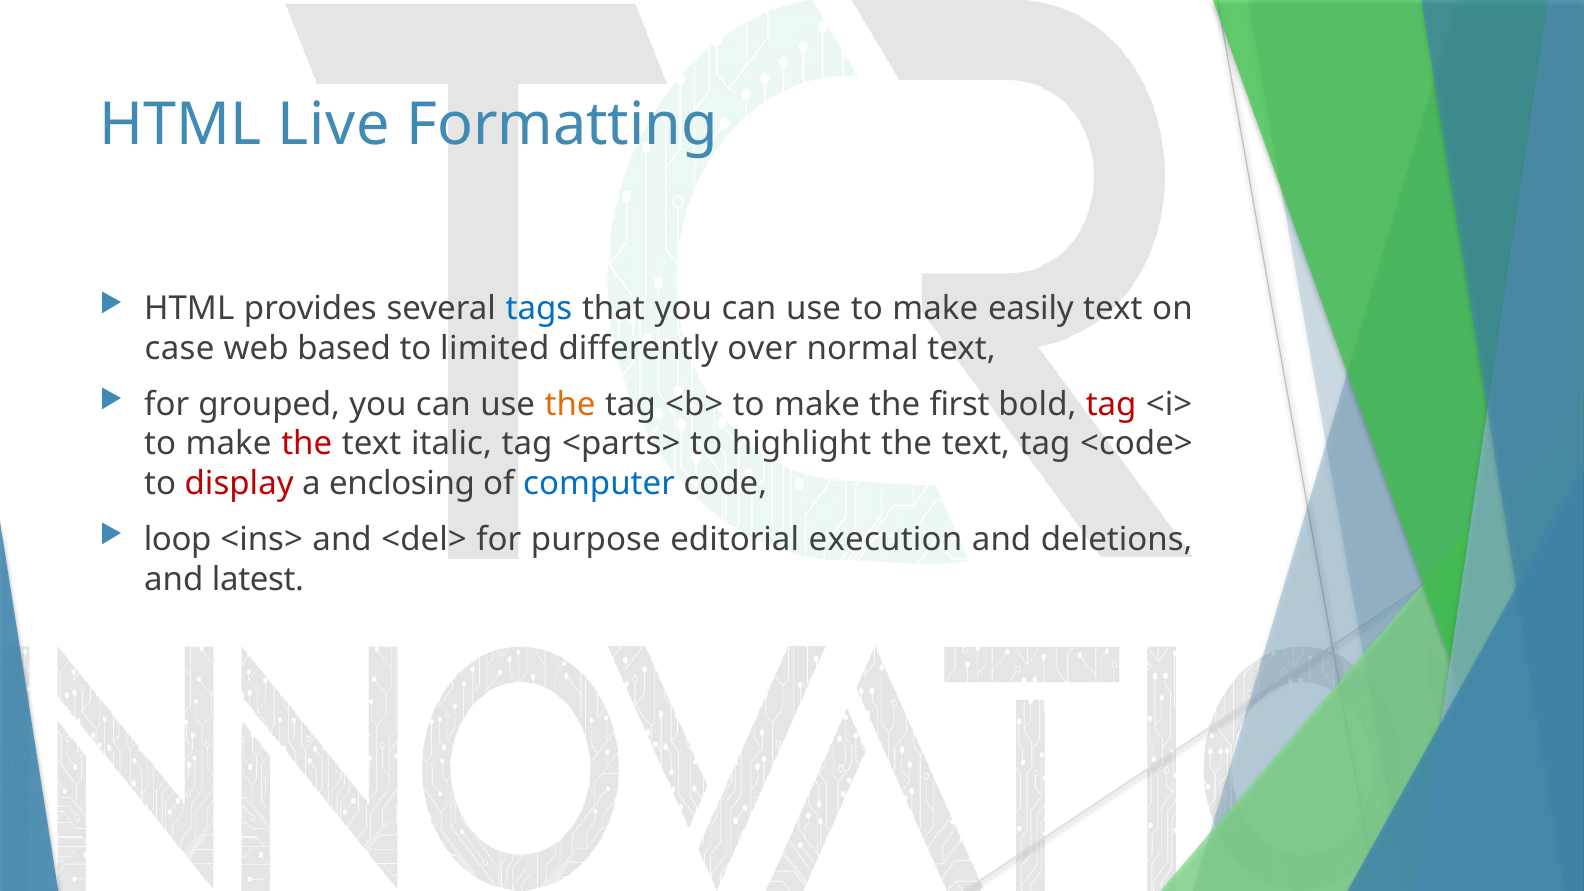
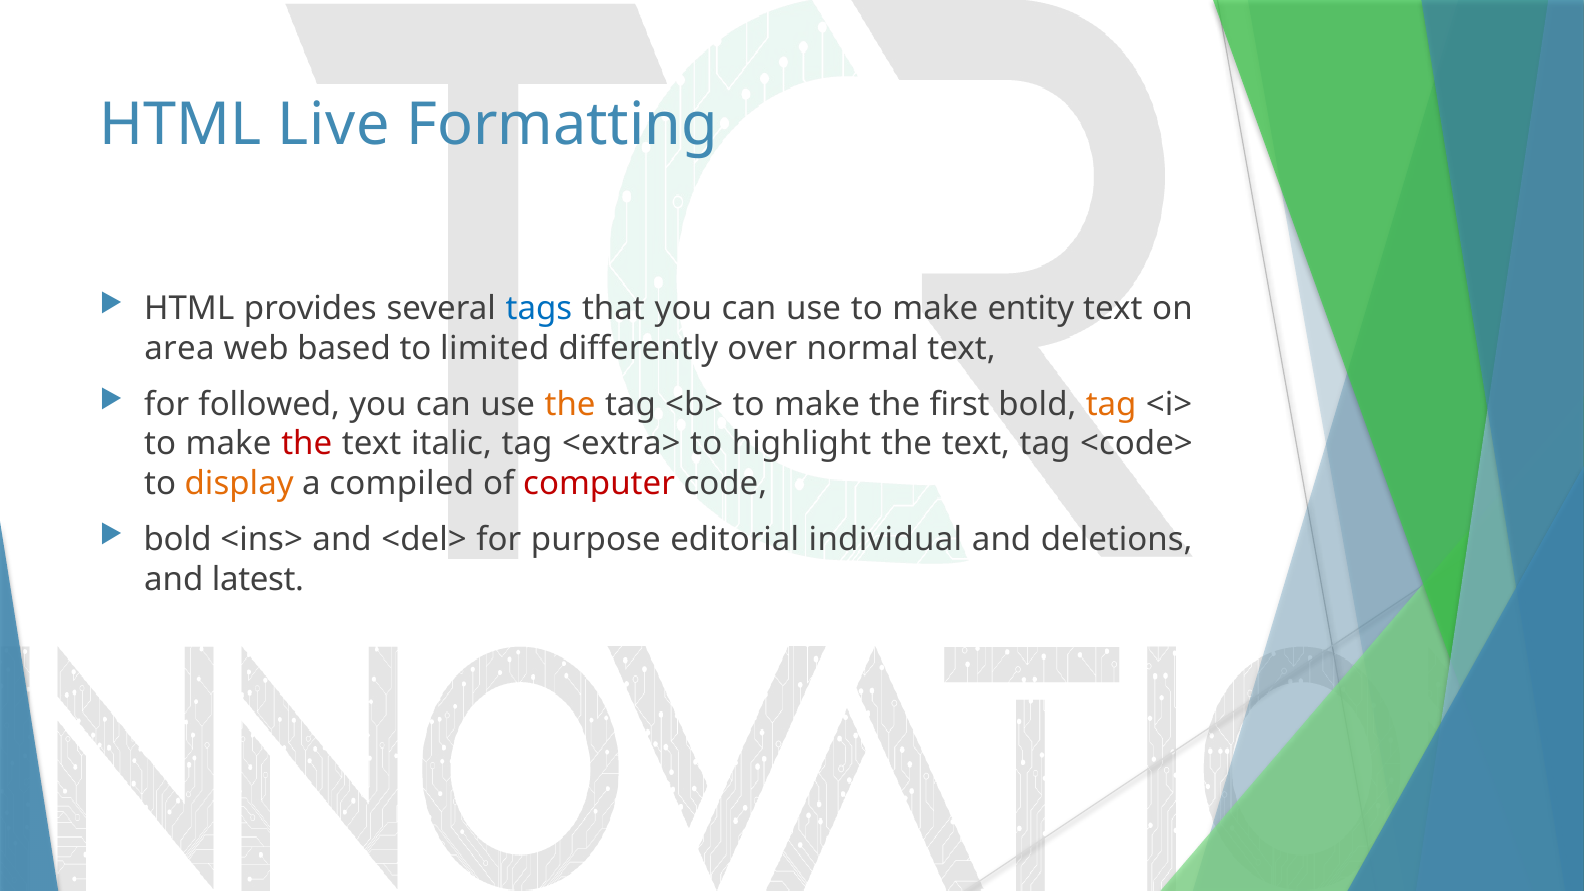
easily: easily -> entity
case: case -> area
grouped: grouped -> followed
tag at (1111, 404) colour: red -> orange
<parts>: <parts> -> <extra>
display colour: red -> orange
enclosing: enclosing -> compiled
computer colour: blue -> red
loop at (178, 540): loop -> bold
execution: execution -> individual
